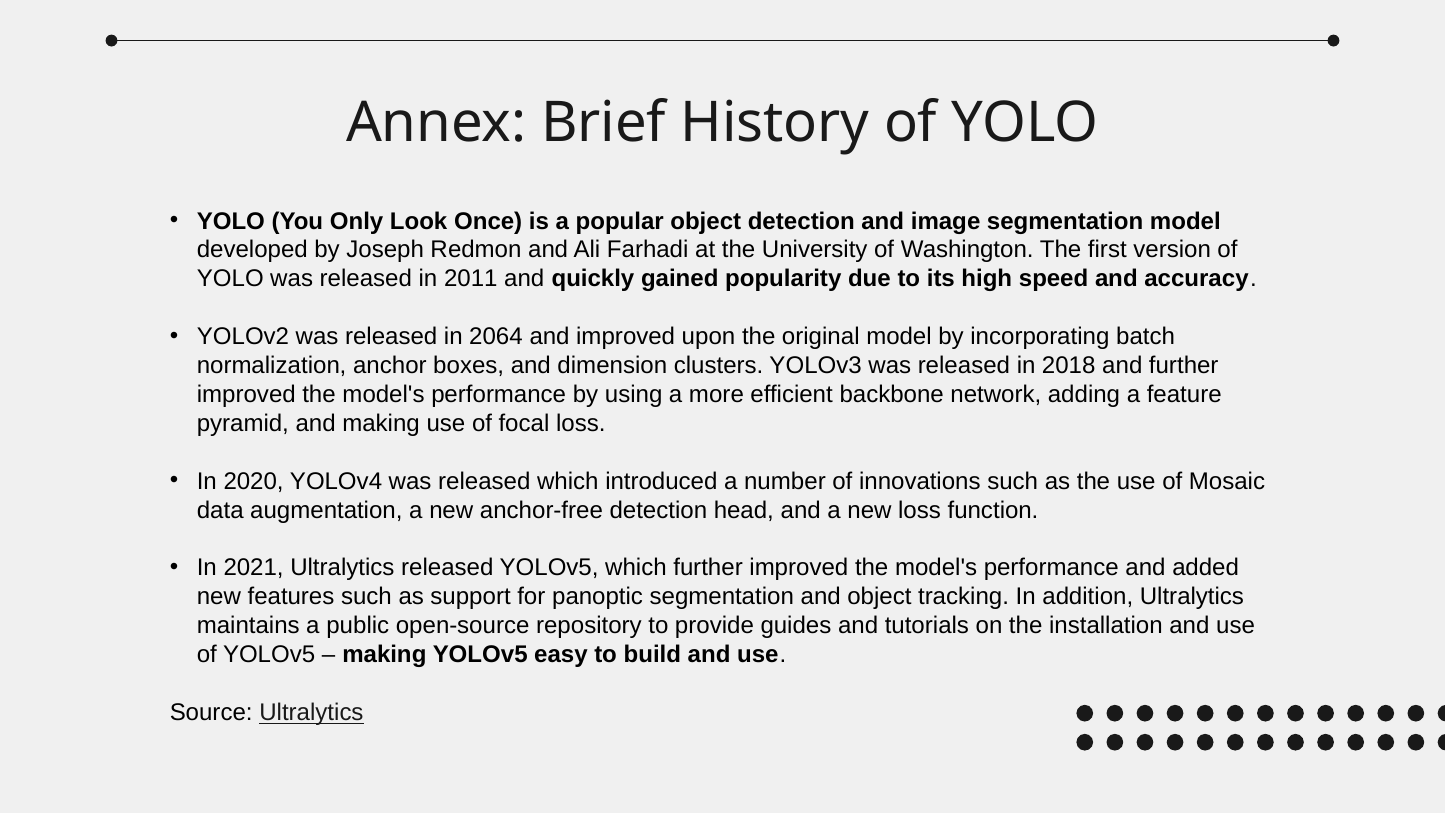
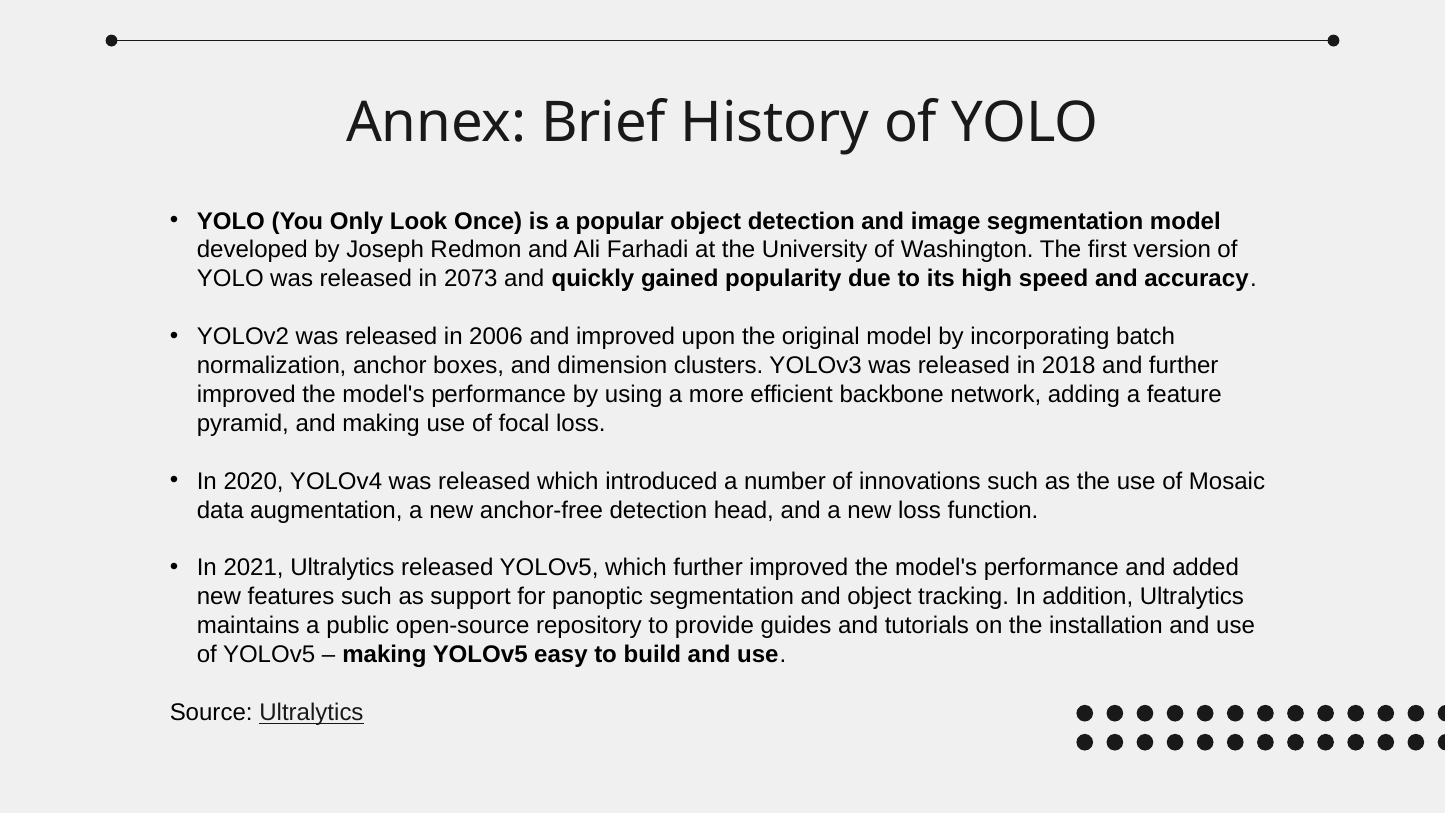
2011: 2011 -> 2073
2064: 2064 -> 2006
